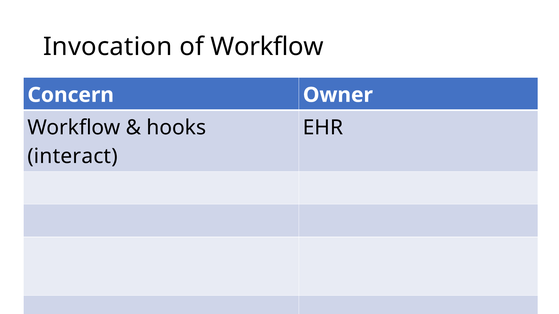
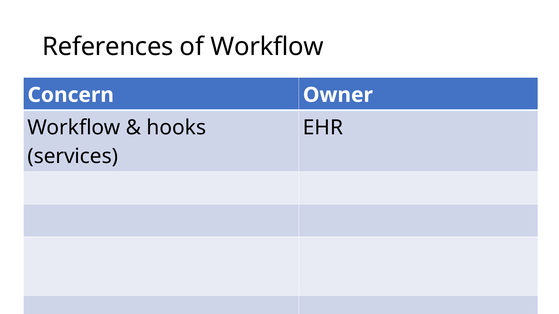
Invocation: Invocation -> References
interact: interact -> services
